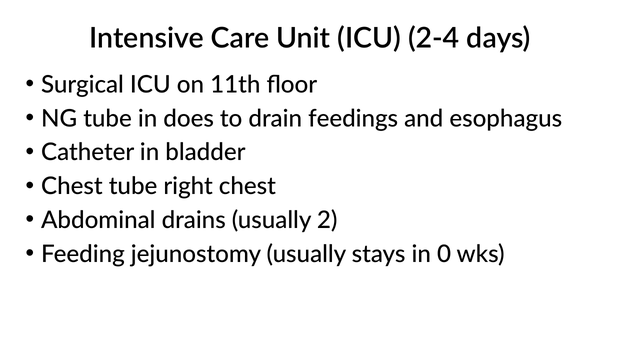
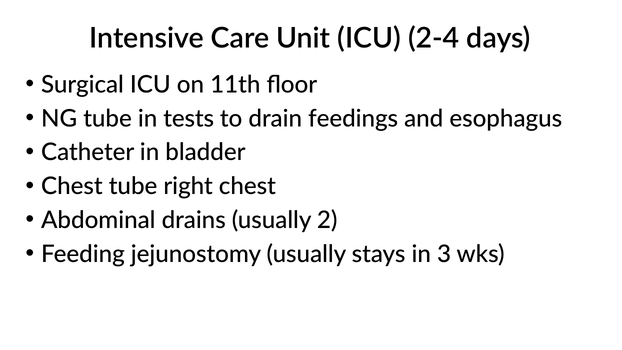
does: does -> tests
0: 0 -> 3
